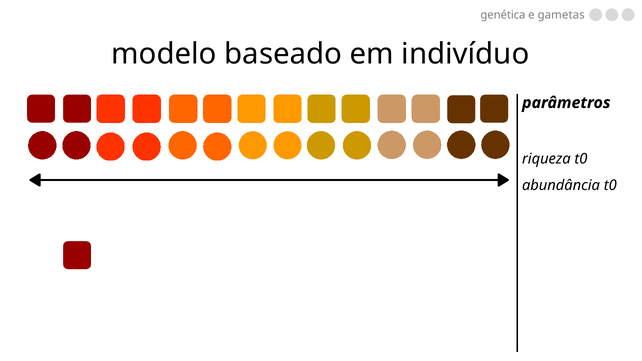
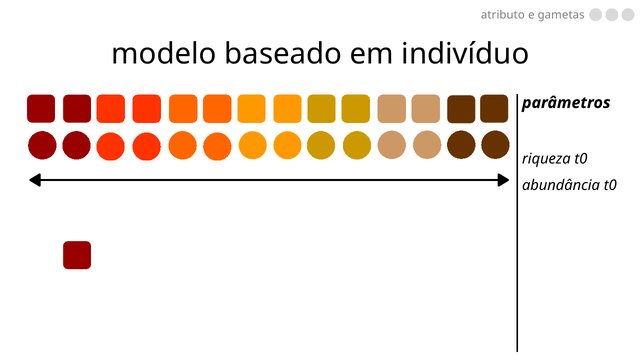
genética: genética -> atributo
